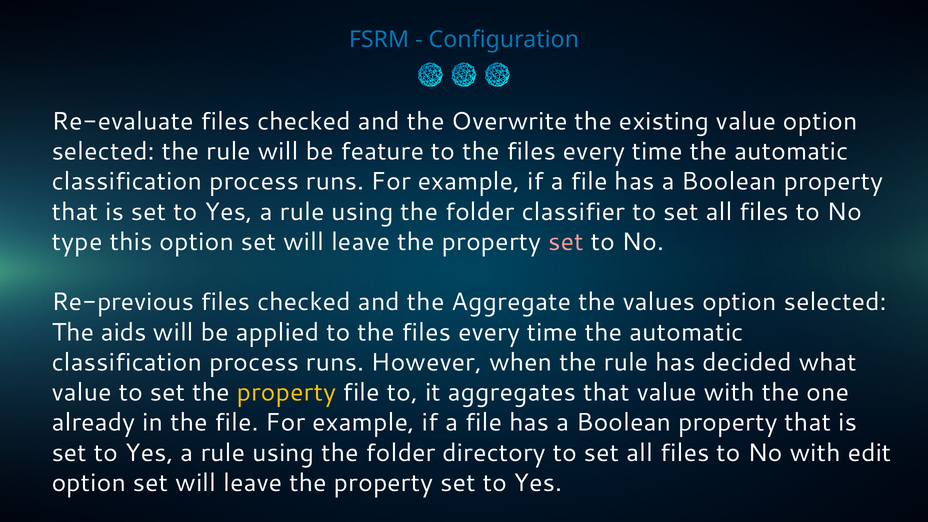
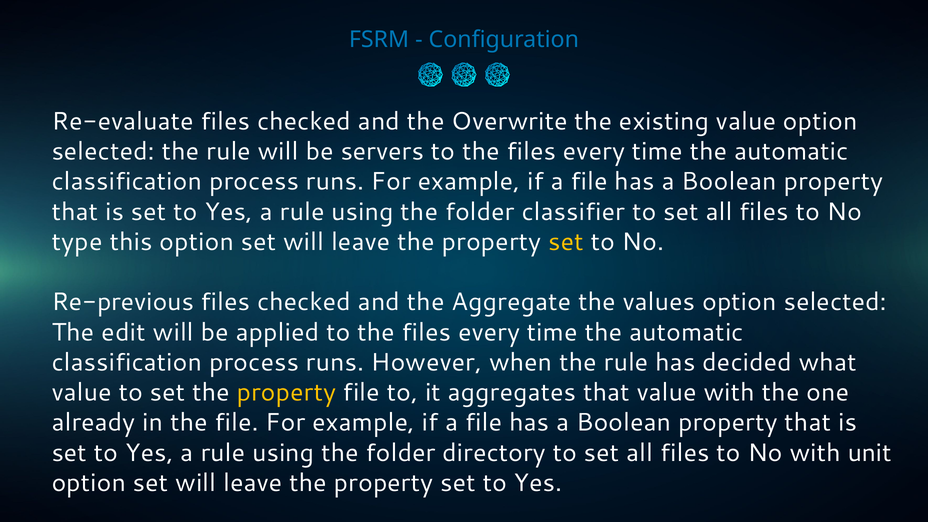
feature: feature -> servers
set at (566, 242) colour: pink -> yellow
aids: aids -> edit
edit: edit -> unit
